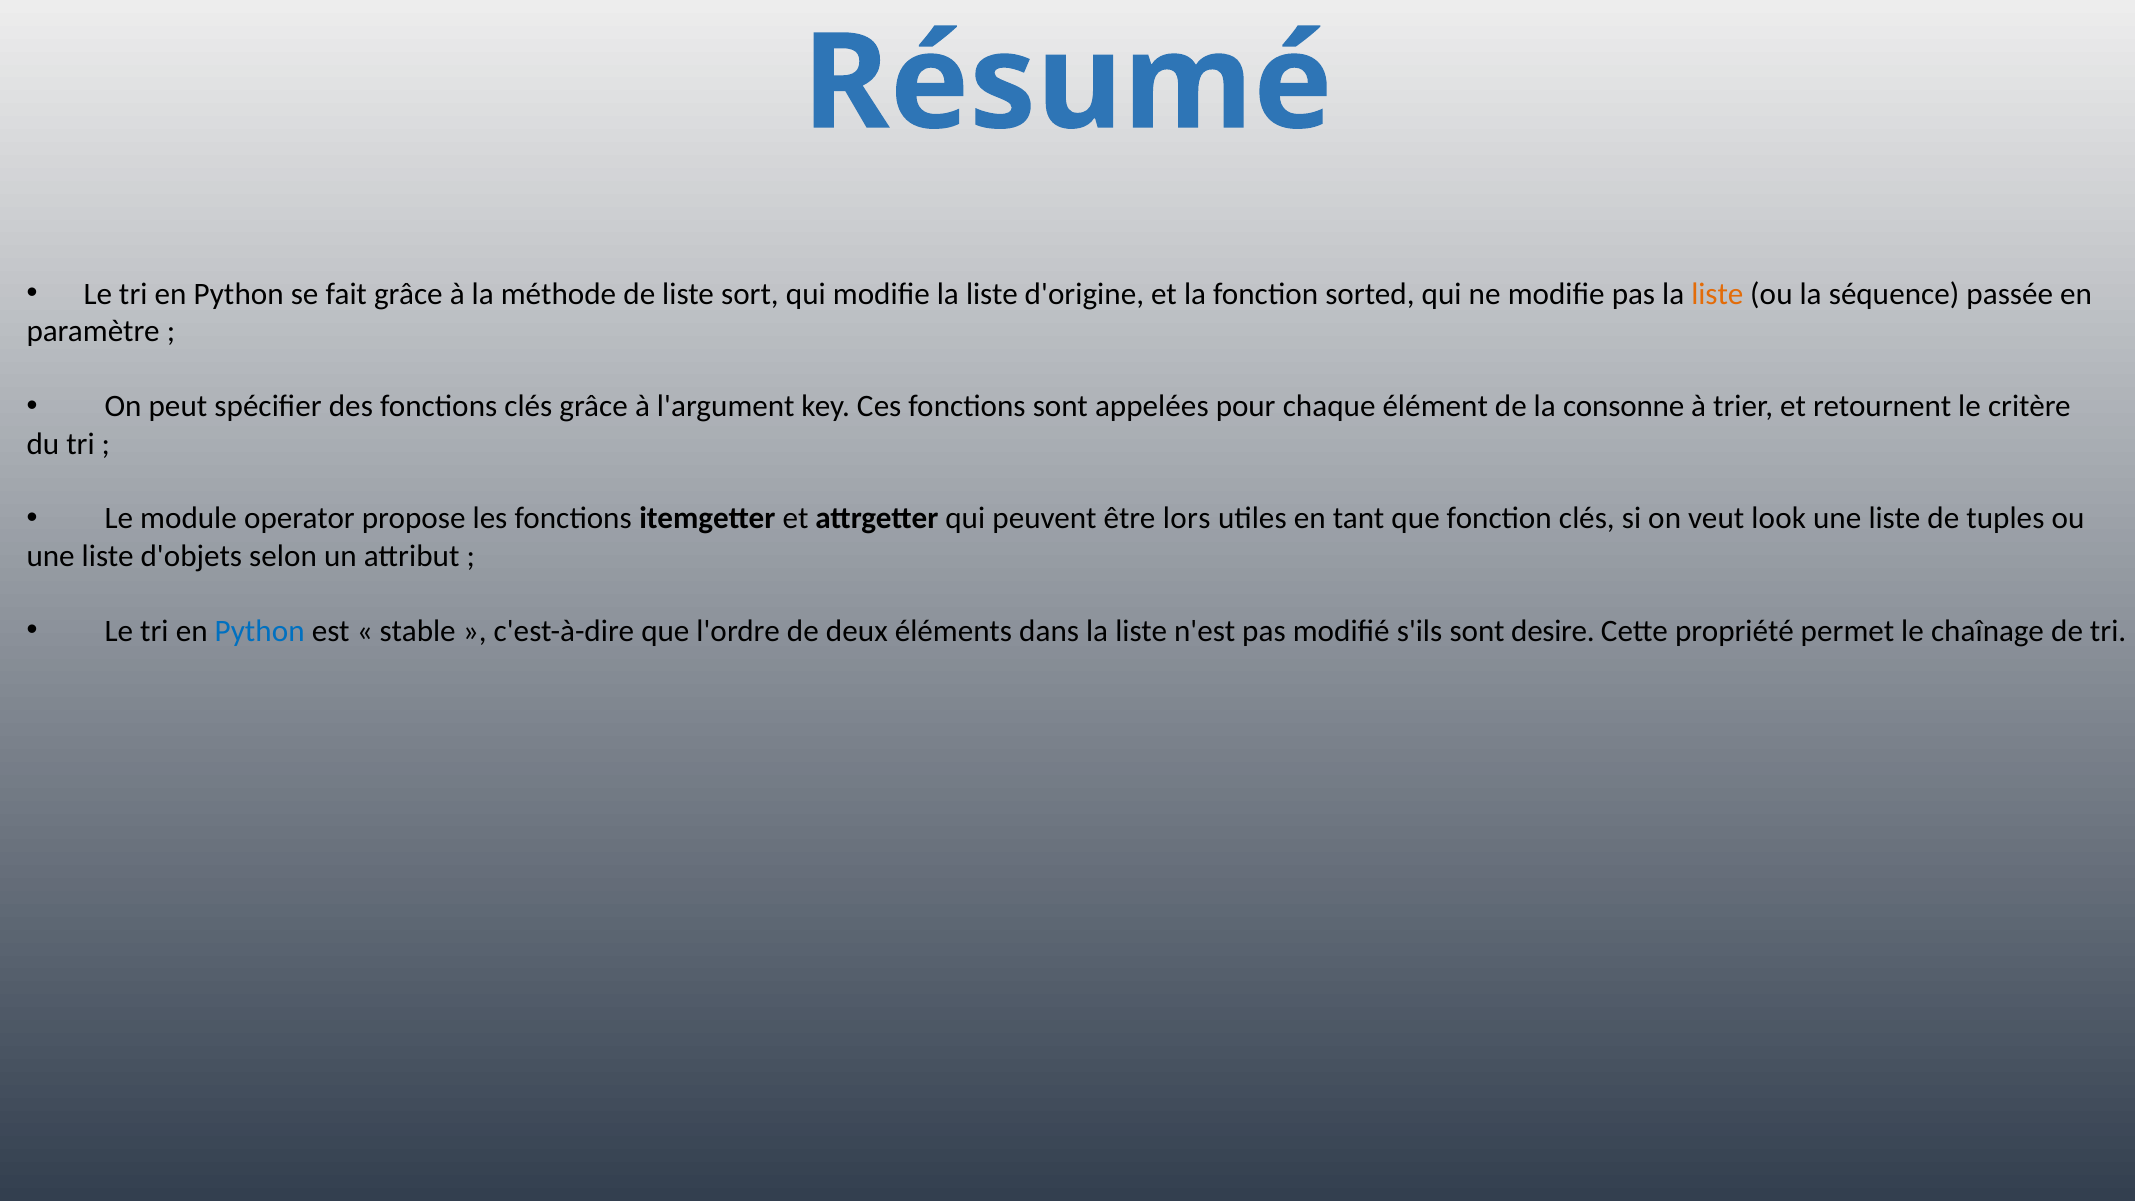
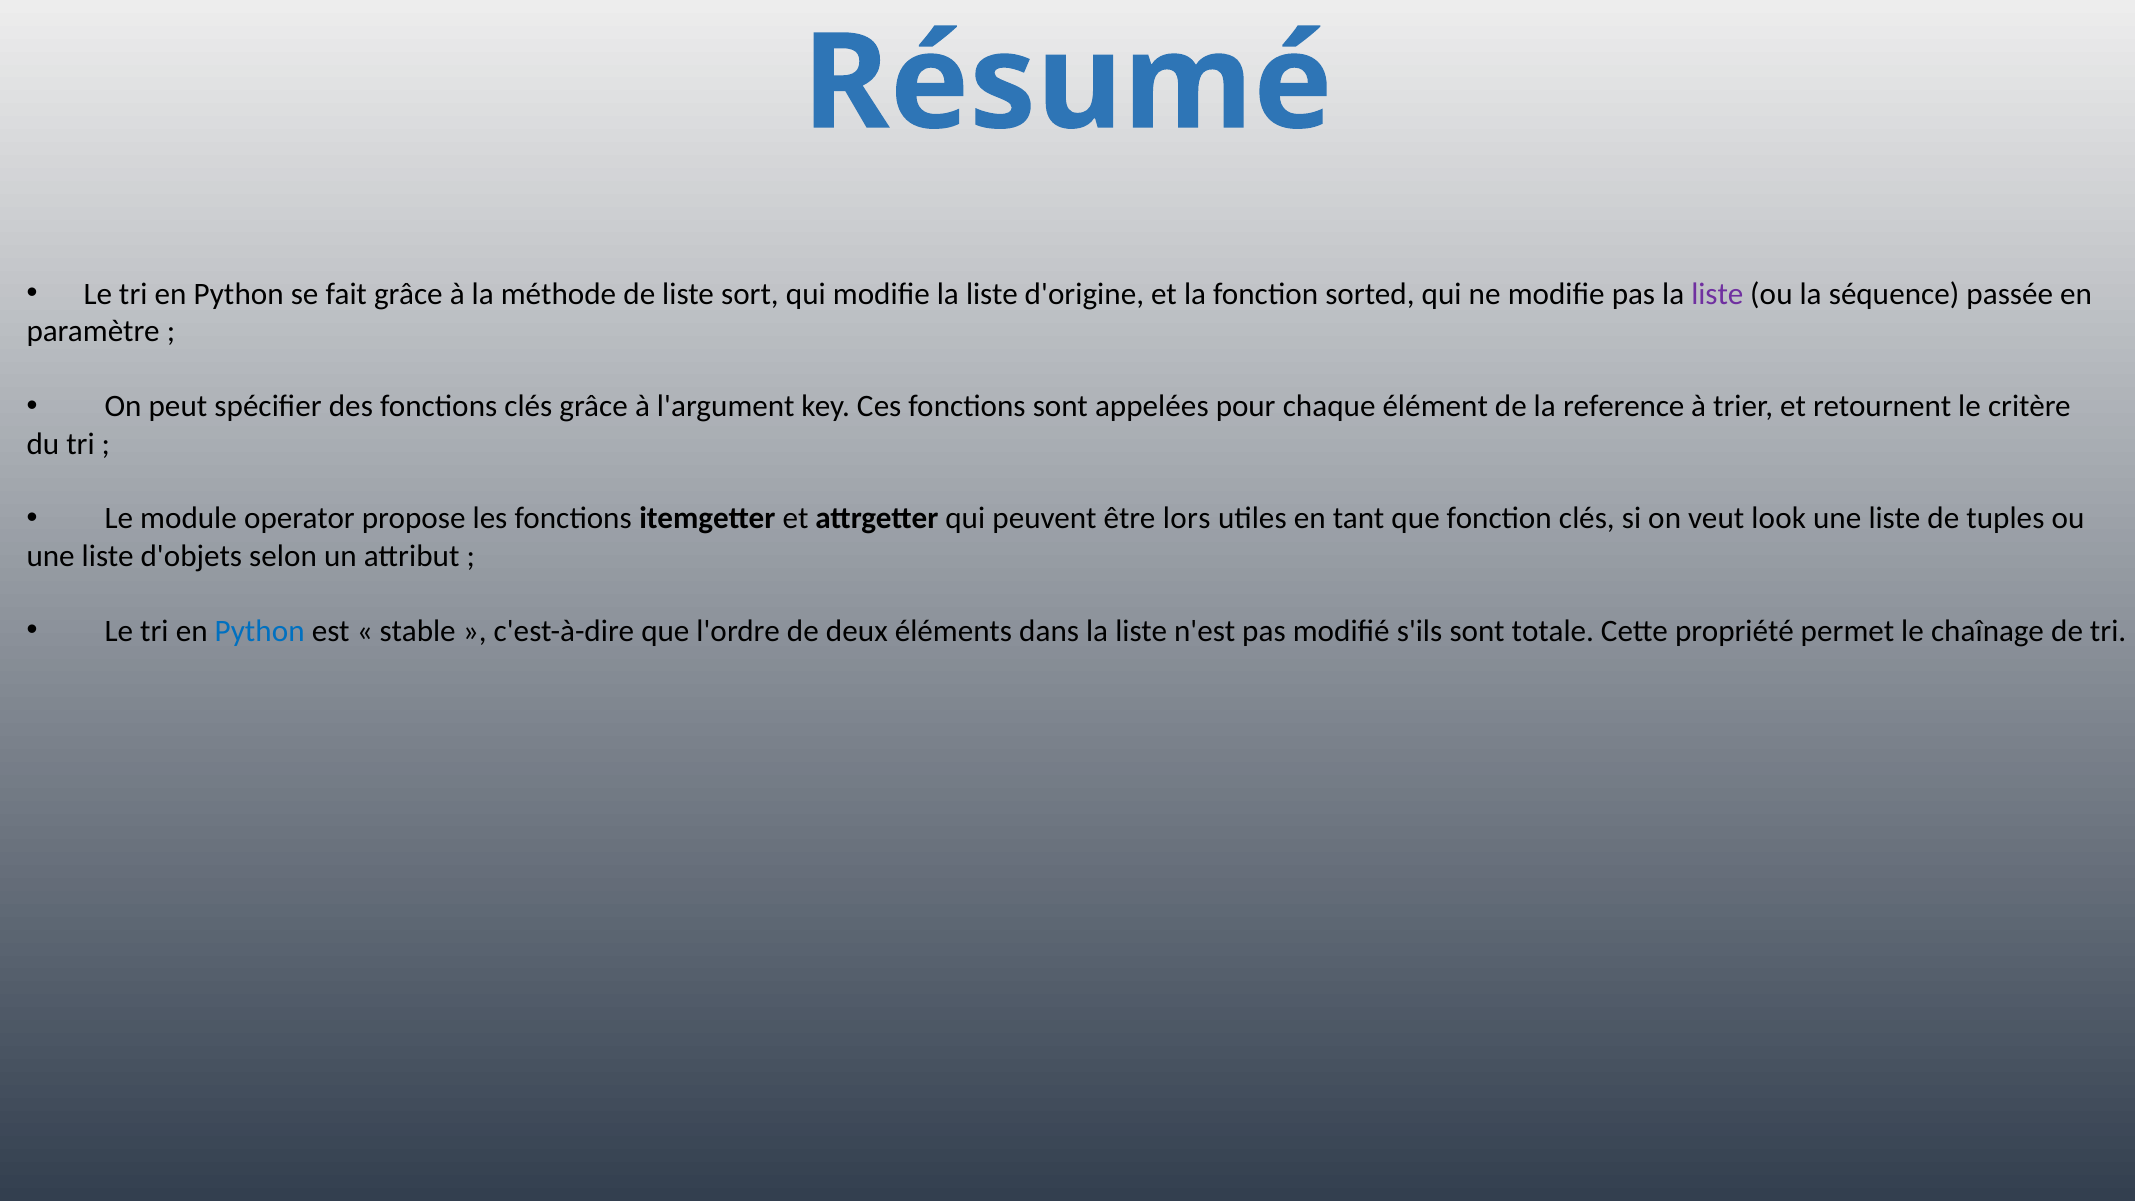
liste at (1717, 294) colour: orange -> purple
consonne: consonne -> reference
desire: desire -> totale
